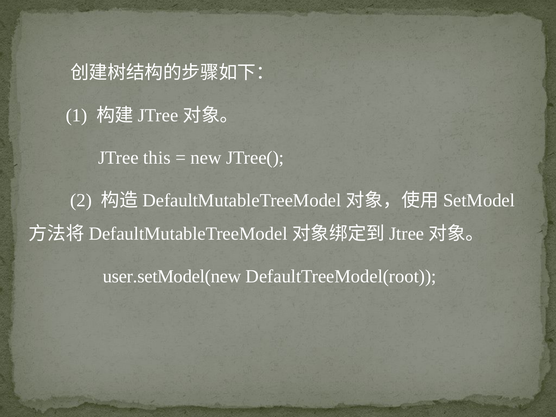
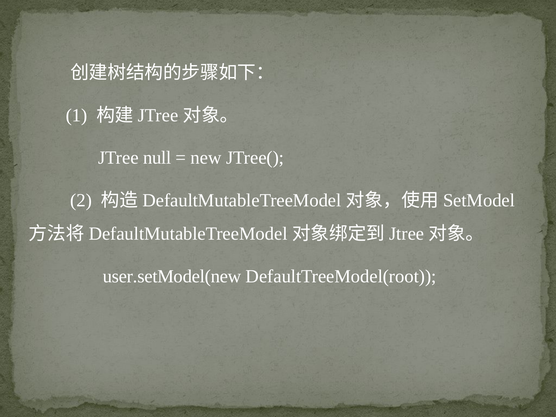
this: this -> null
